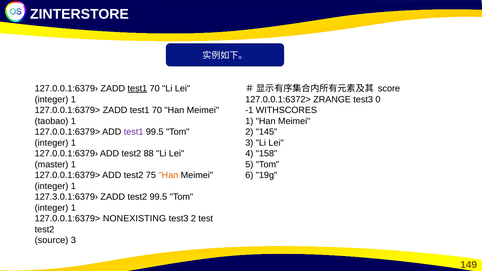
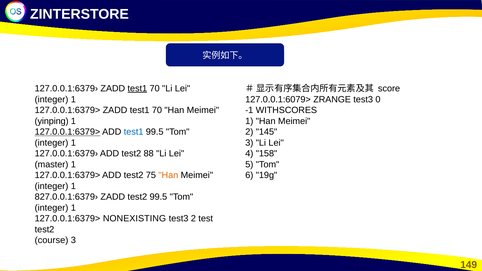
127.0.0.1:6372>: 127.0.0.1:6372> -> 127.0.0.1:6079>
taobao: taobao -> yinping
127.0.0.1:6379> at (67, 132) underline: none -> present
test1 at (134, 132) colour: purple -> blue
127.3.0.1:6379›: 127.3.0.1:6379› -> 827.0.0.1:6379›
source: source -> course
